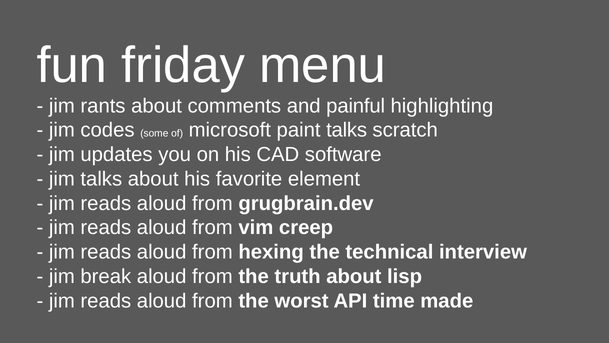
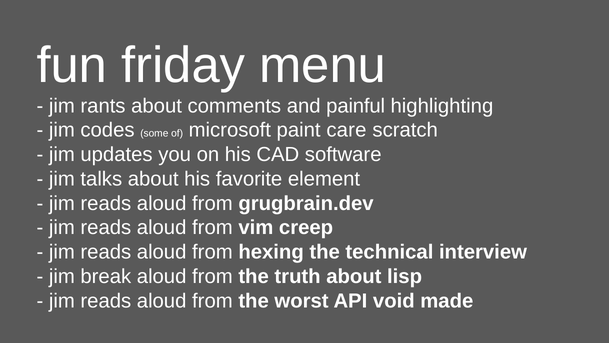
paint talks: talks -> care
time: time -> void
